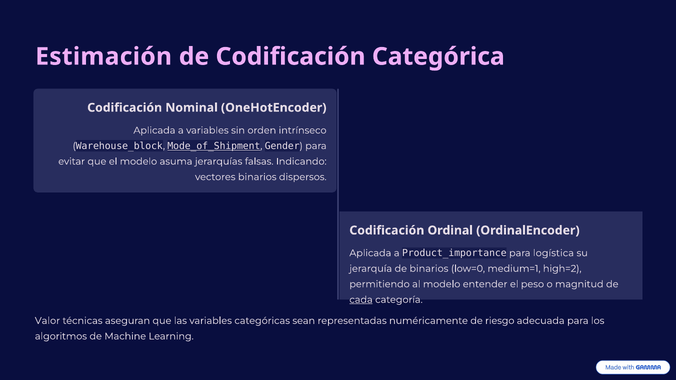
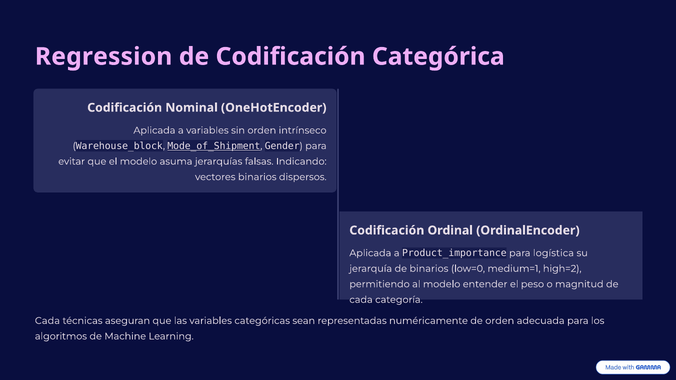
Estimación: Estimación -> Regression
cada at (361, 300) underline: present -> none
Valor at (47, 321): Valor -> Cada
de riesgo: riesgo -> orden
